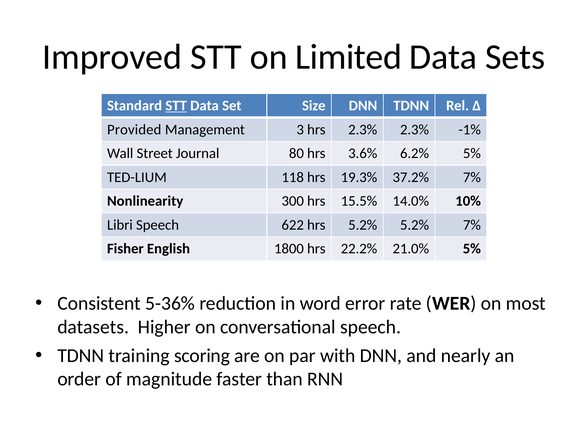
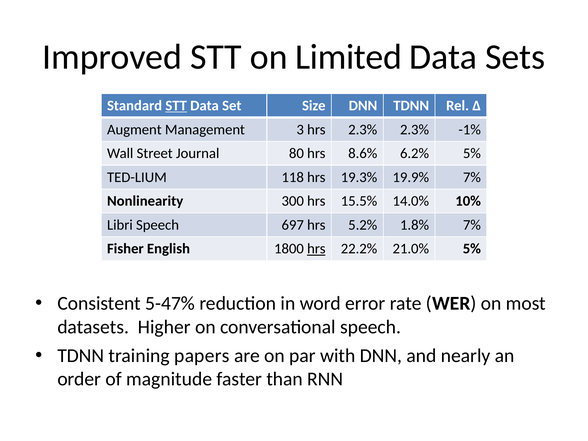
Provided: Provided -> Augment
3.6%: 3.6% -> 8.6%
37.2%: 37.2% -> 19.9%
622: 622 -> 697
5.2% 5.2%: 5.2% -> 1.8%
hrs at (316, 249) underline: none -> present
5-36%: 5-36% -> 5-47%
scoring: scoring -> papers
